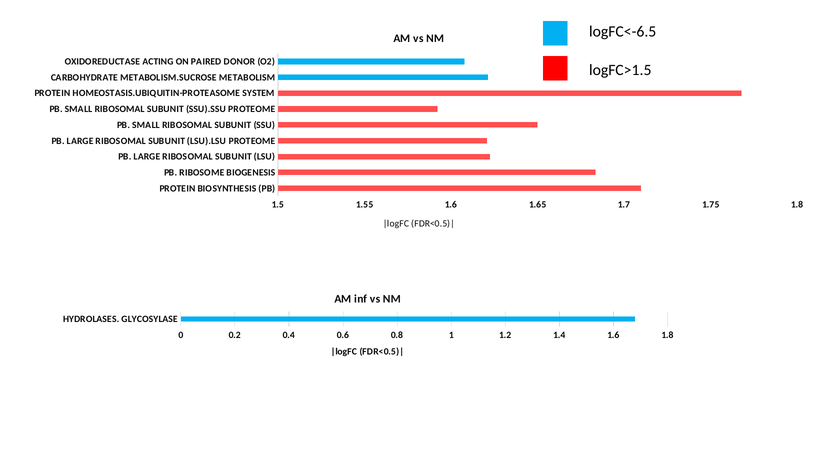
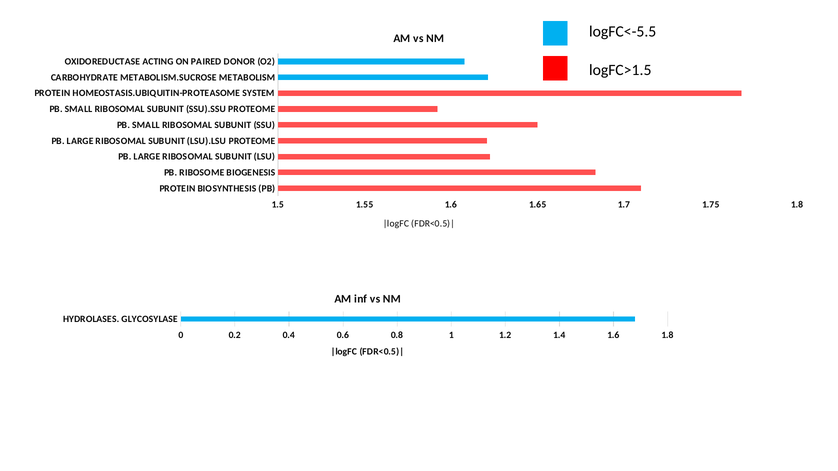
logFC<-6.5: logFC<-6.5 -> logFC<-5.5
